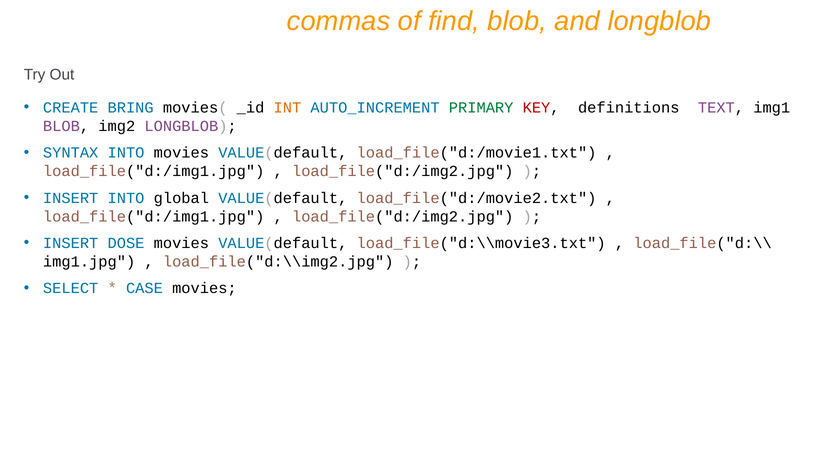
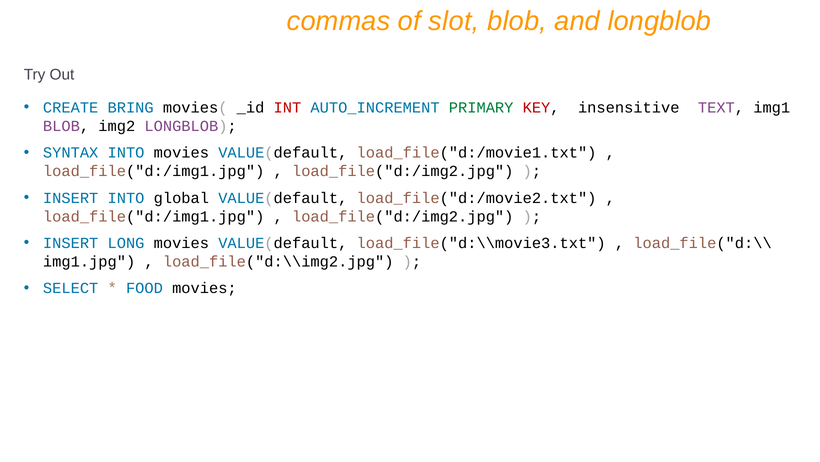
find: find -> slot
INT colour: orange -> red
definitions: definitions -> insensitive
DOSE: DOSE -> LONG
CASE: CASE -> FOOD
